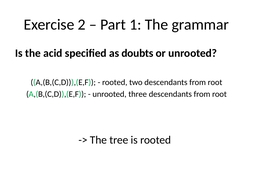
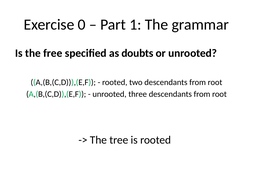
2: 2 -> 0
acid: acid -> free
